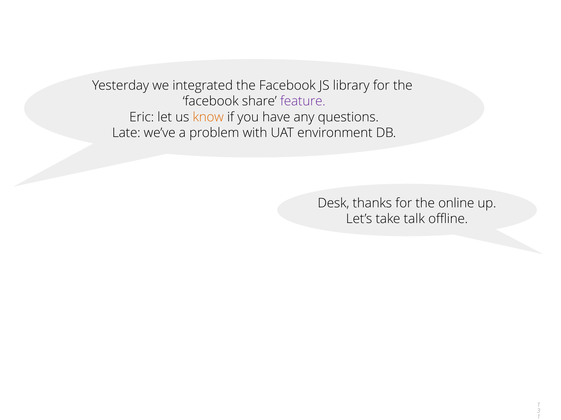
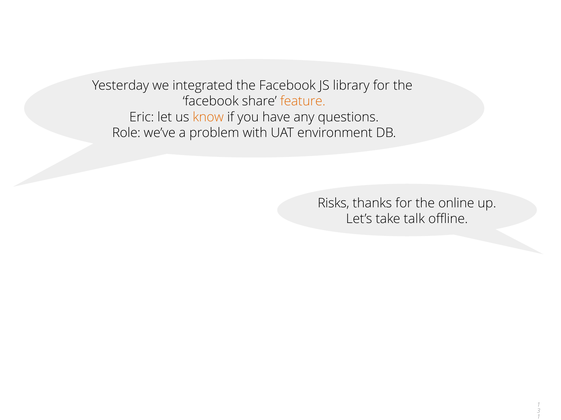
feature colour: purple -> orange
Late: Late -> Role
Desk: Desk -> Risks
